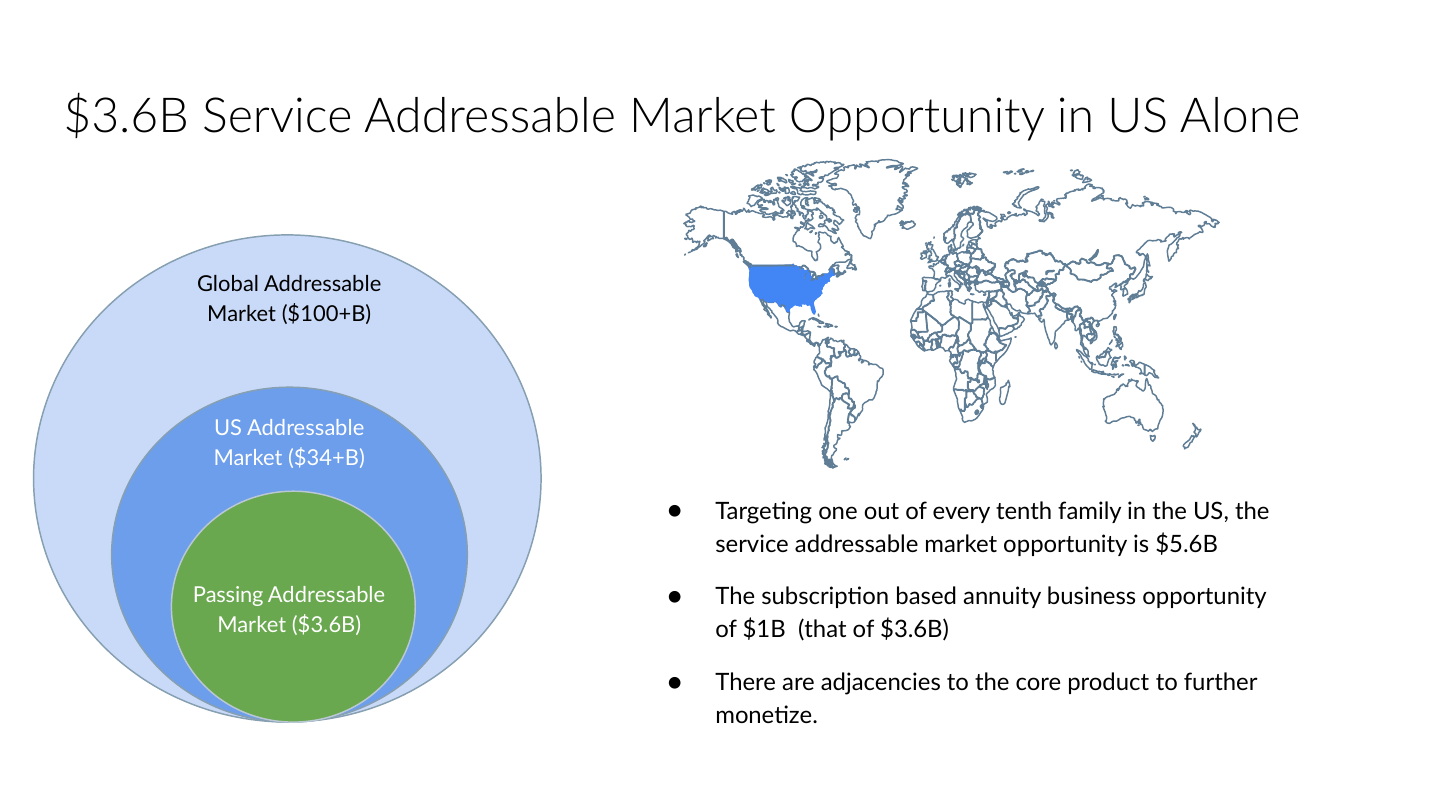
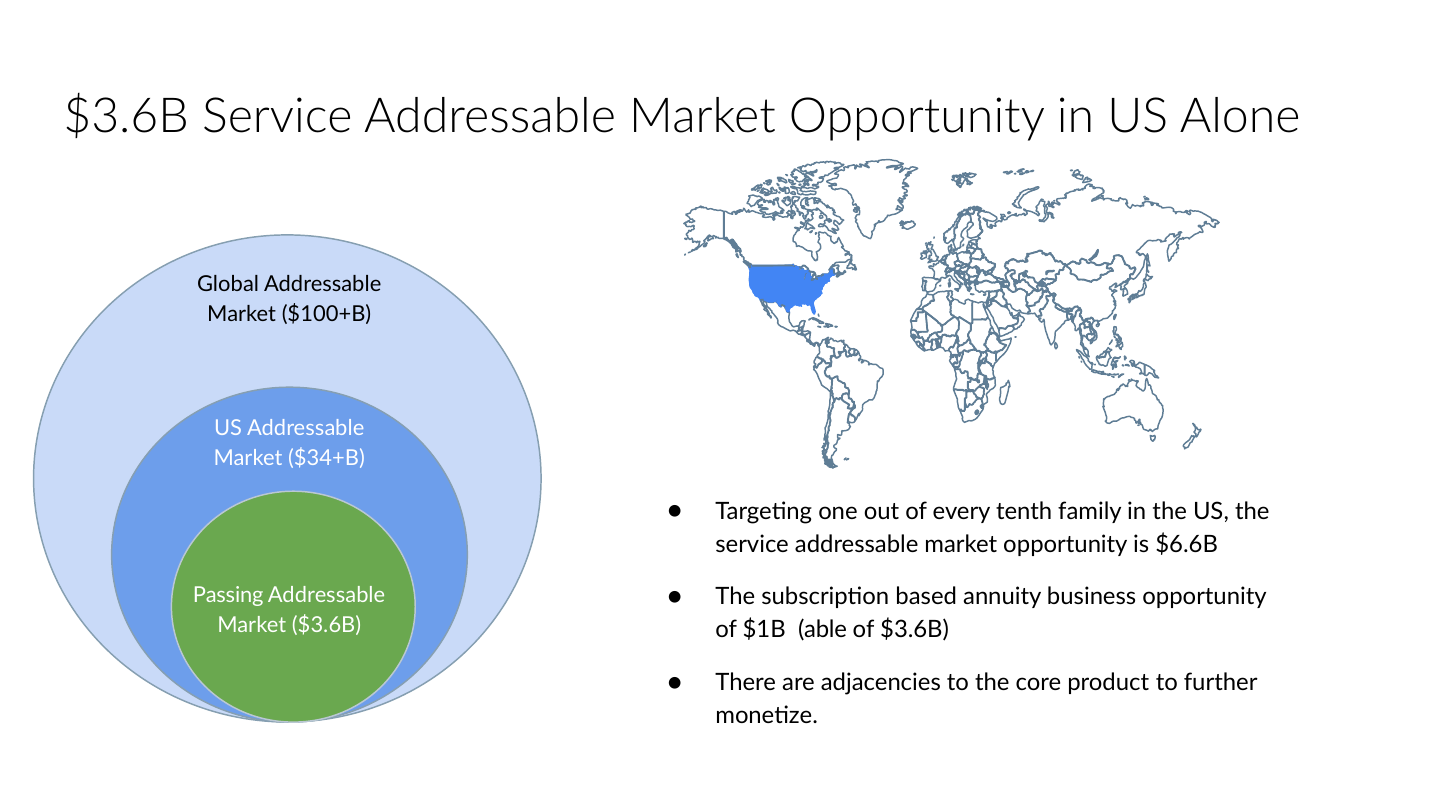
$5.6B: $5.6B -> $6.6B
that: that -> able
